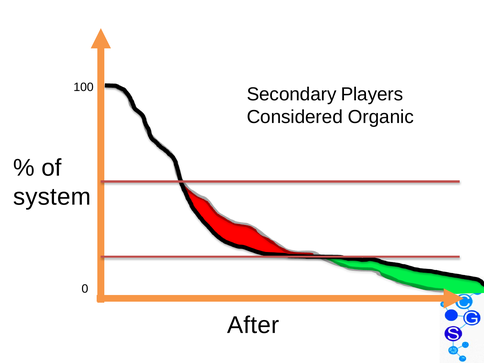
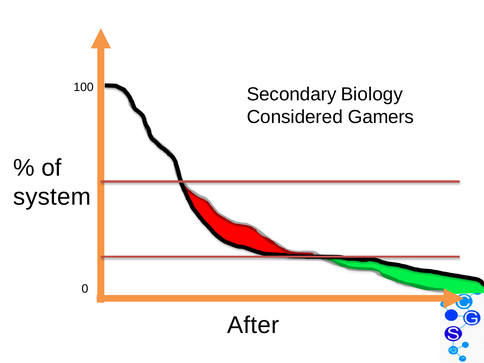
Players: Players -> Biology
Organic: Organic -> Gamers
